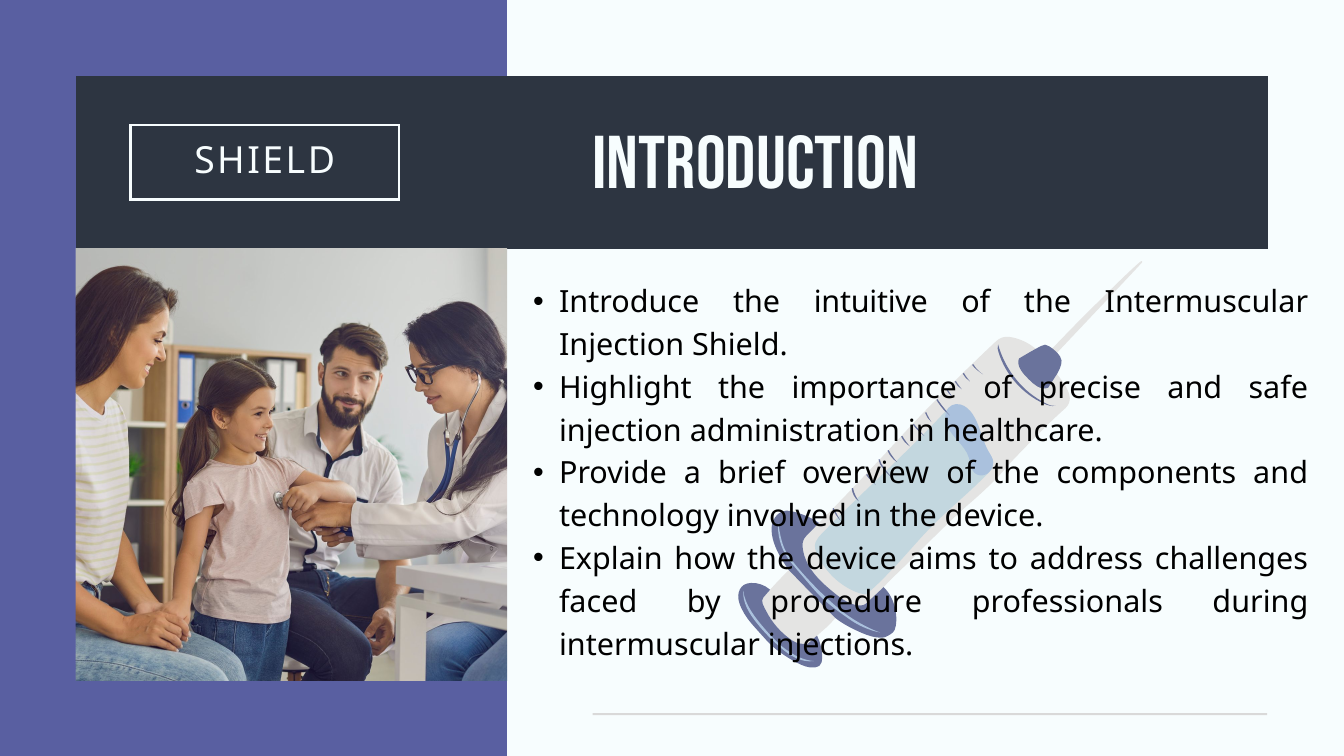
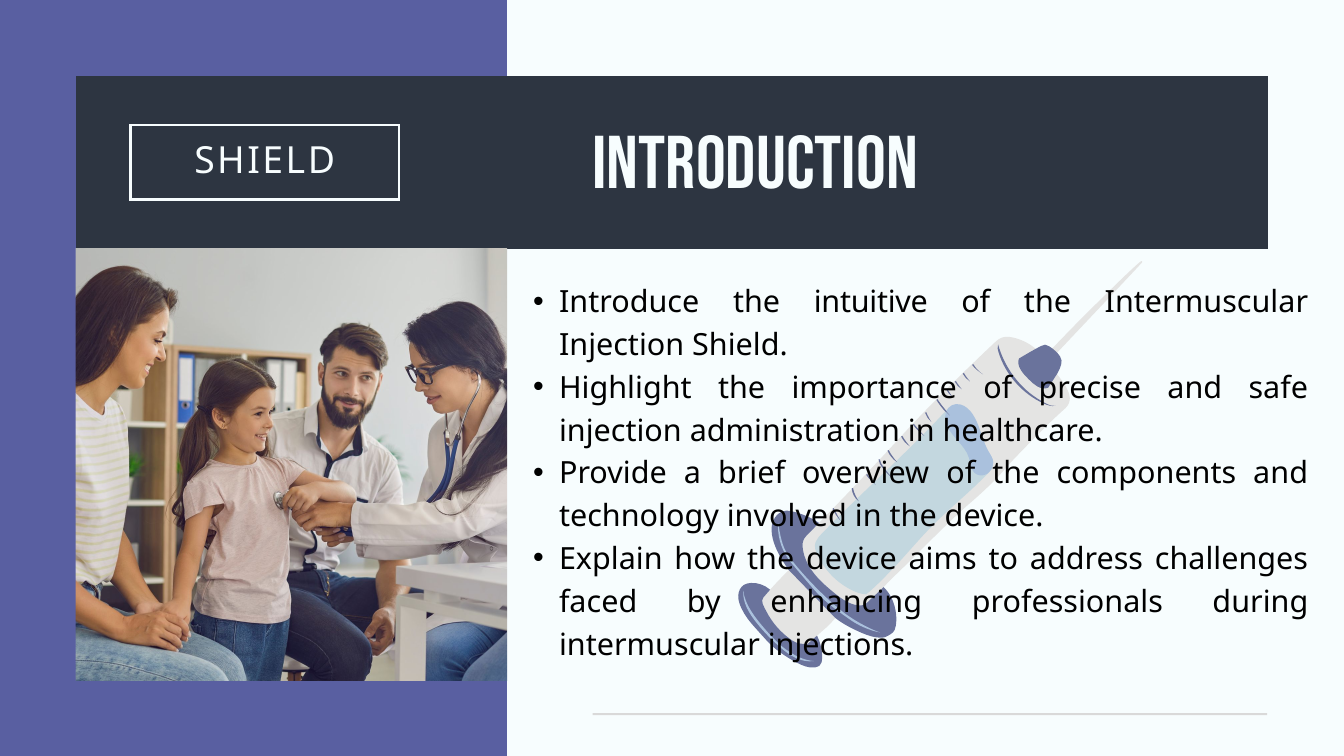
procedure: procedure -> enhancing
